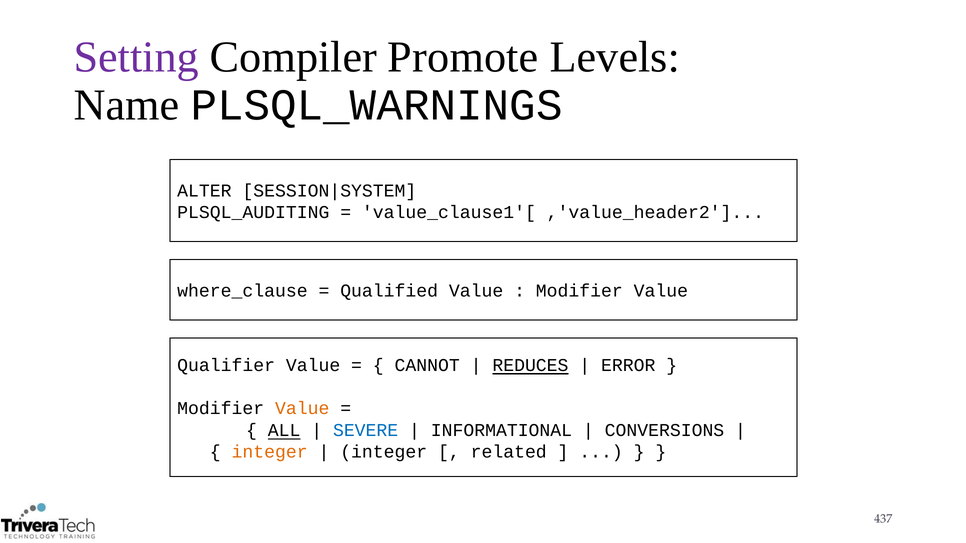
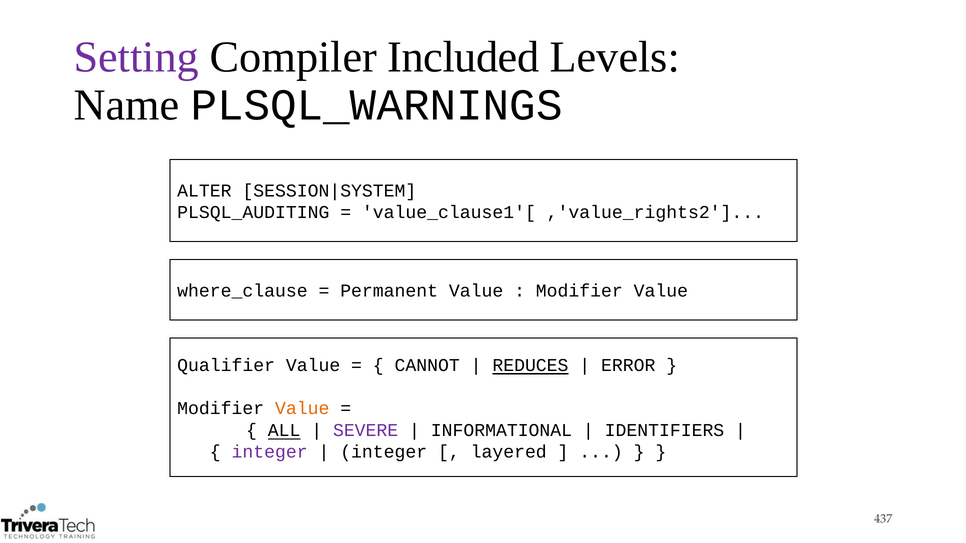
Promote: Promote -> Included
,'value_header2: ,'value_header2 -> ,'value_rights2
Qualified: Qualified -> Permanent
SEVERE colour: blue -> purple
CONVERSIONS: CONVERSIONS -> IDENTIFIERS
integer at (270, 452) colour: orange -> purple
related: related -> layered
